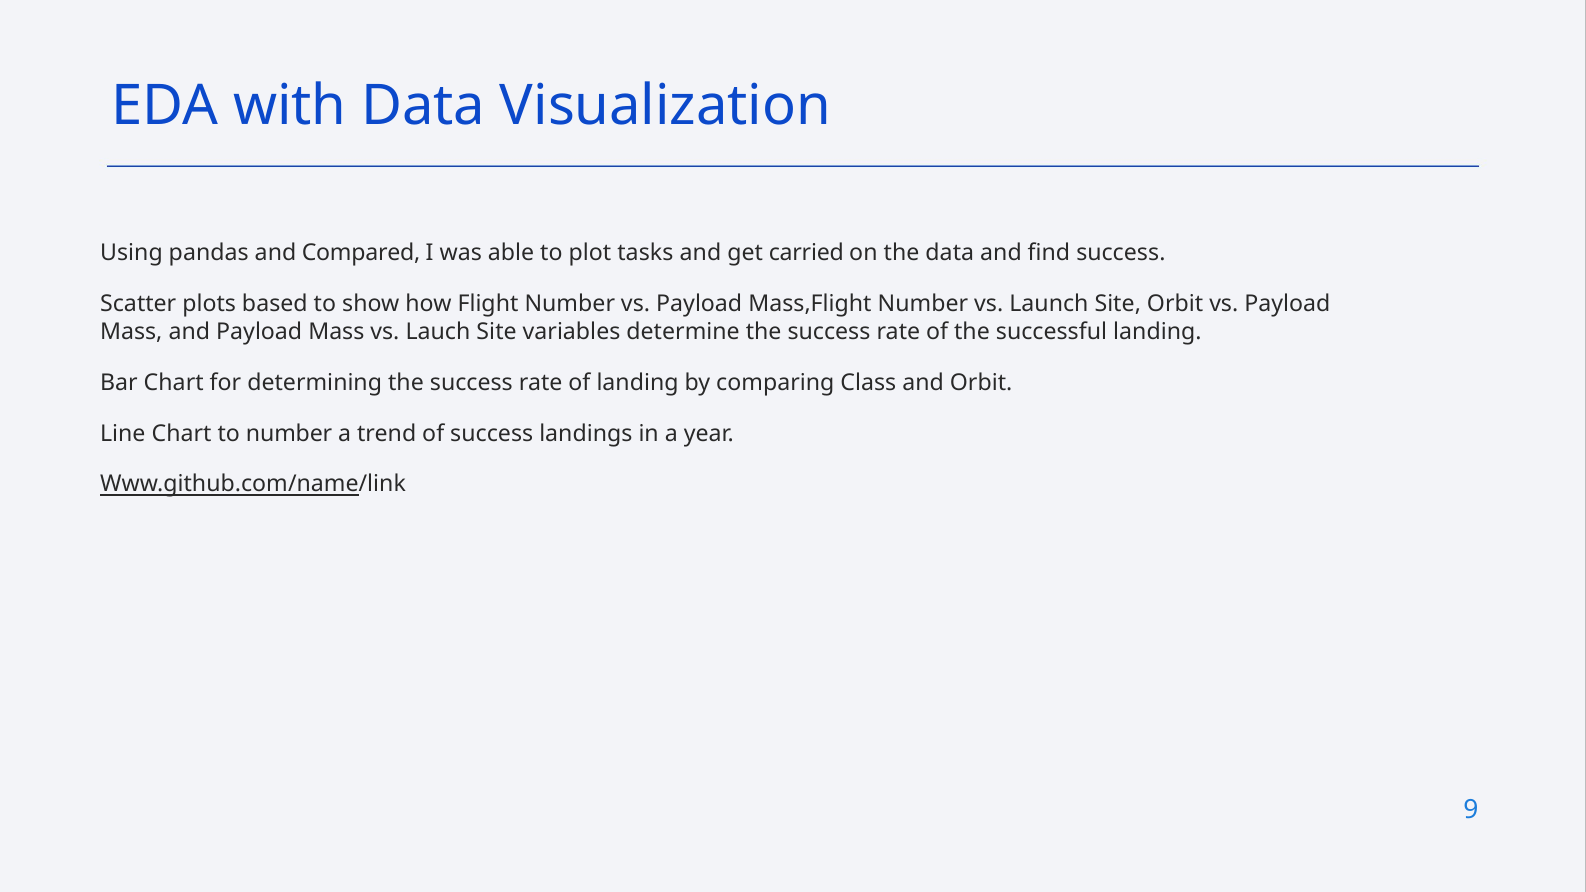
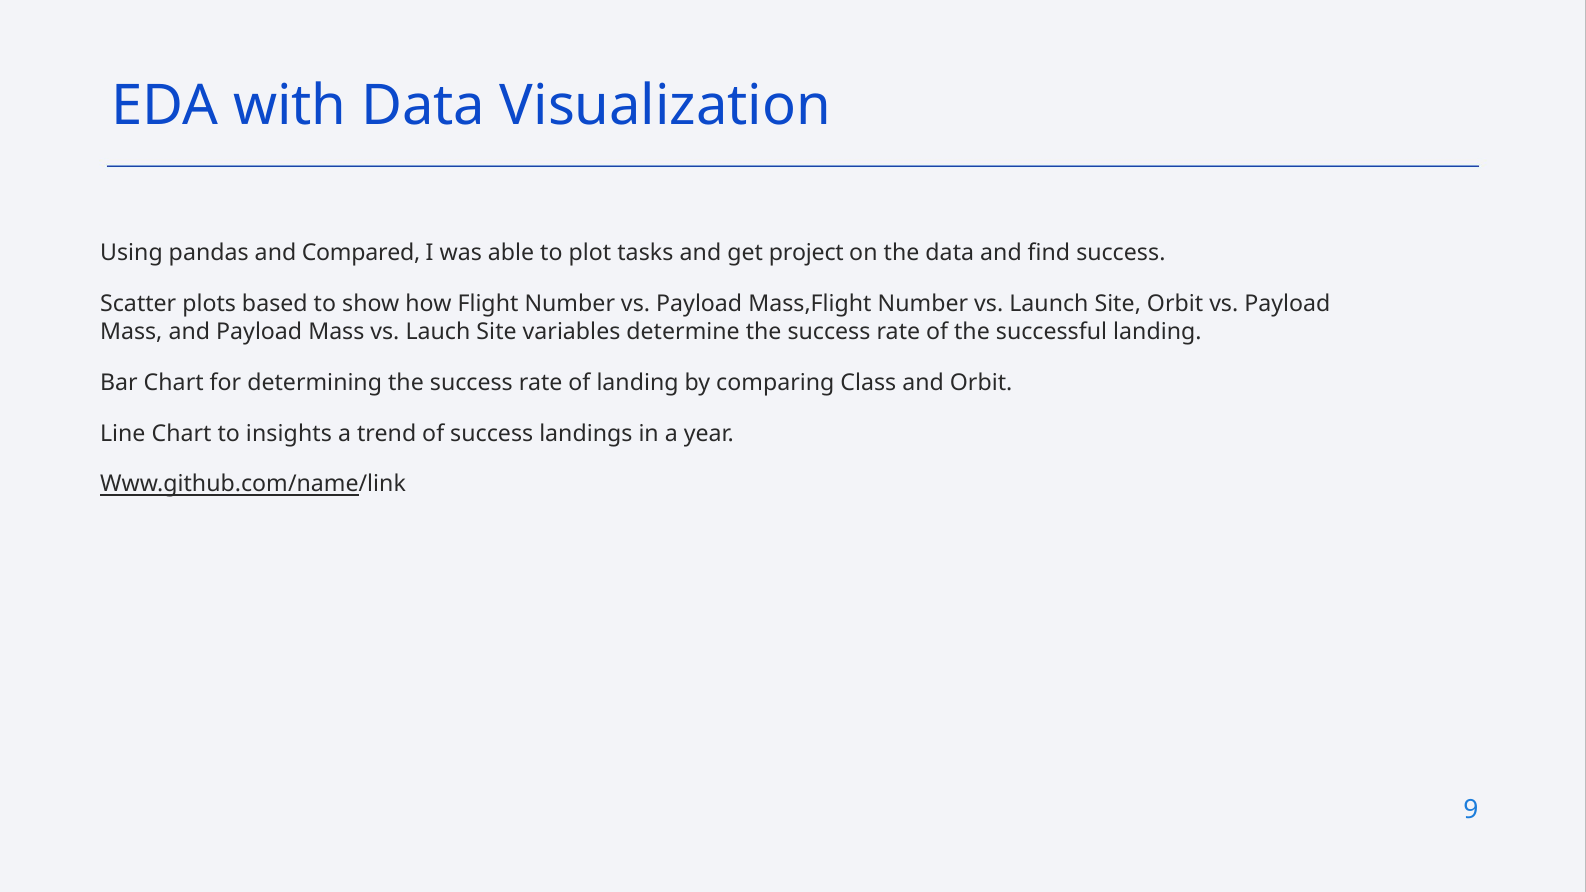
carried: carried -> project
to number: number -> insights
